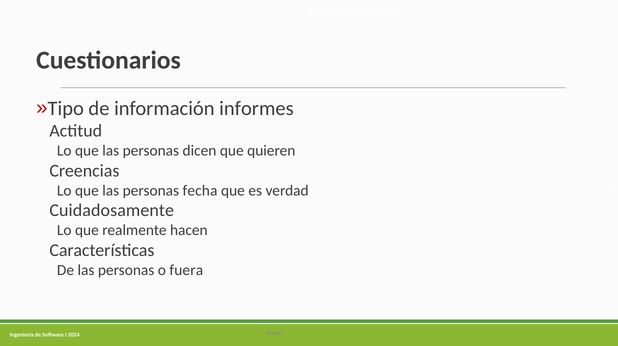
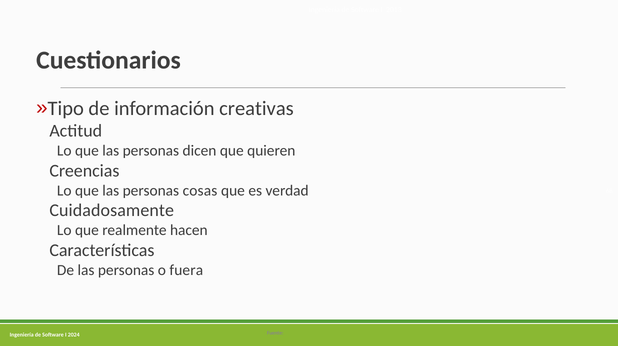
informes: informes -> creativas
fecha: fecha -> cosas
